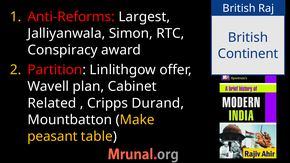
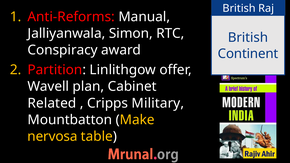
Largest: Largest -> Manual
Durand: Durand -> Military
peasant: peasant -> nervosa
